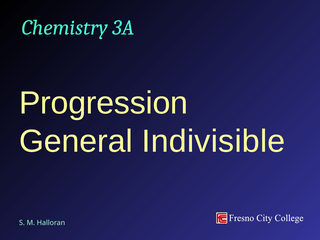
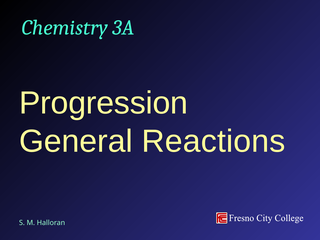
Indivisible: Indivisible -> Reactions
